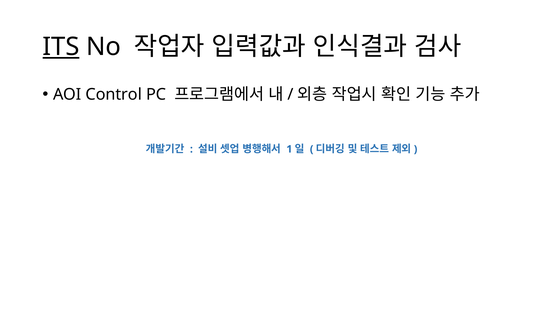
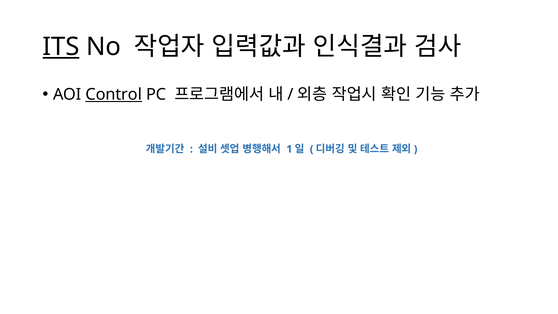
Control underline: none -> present
